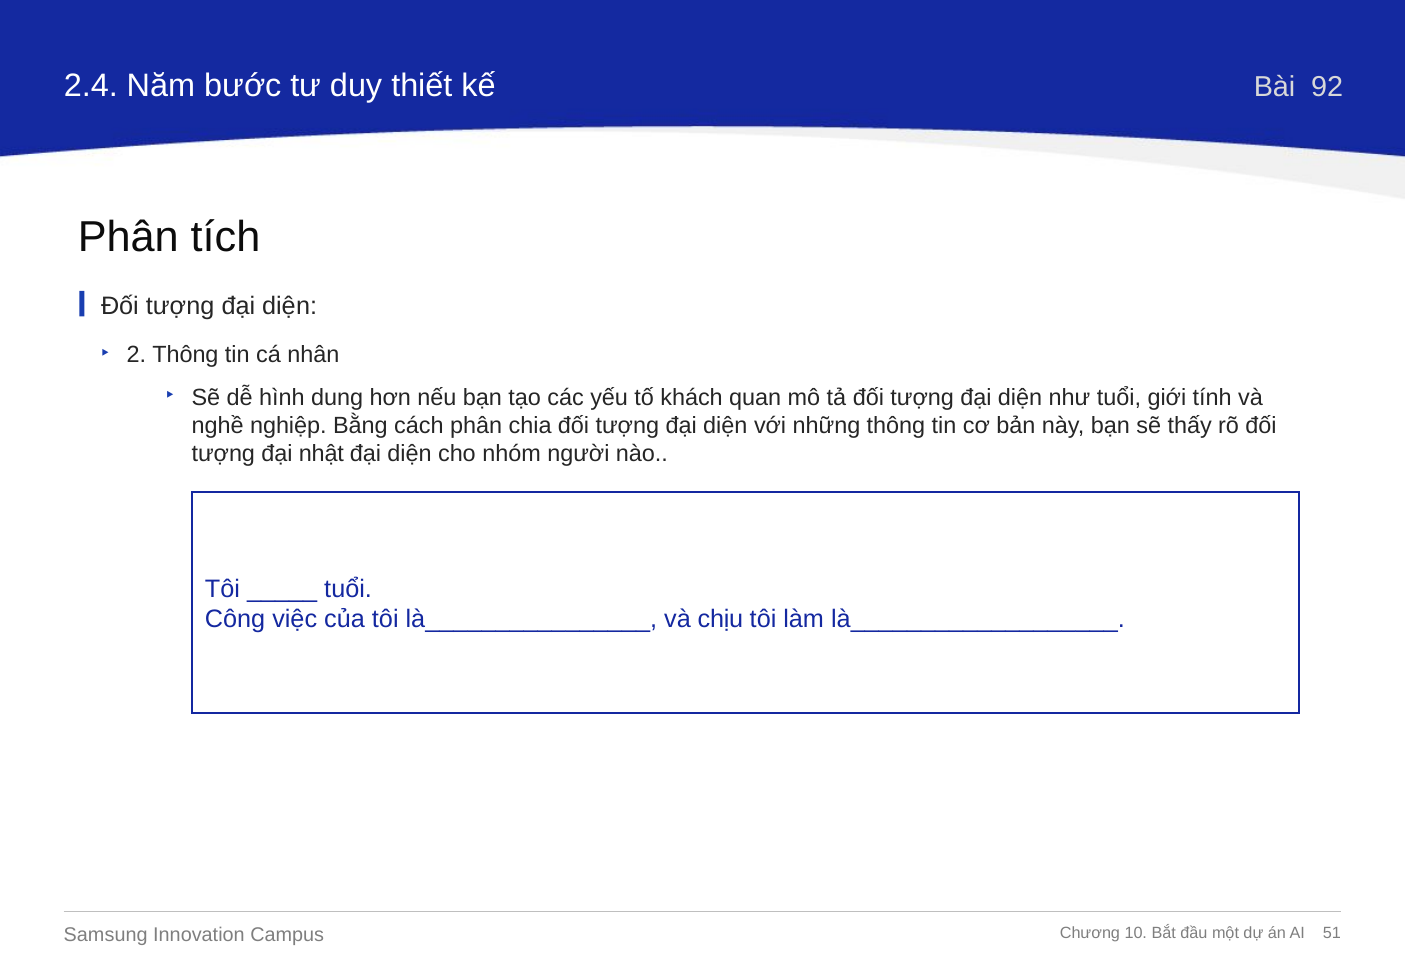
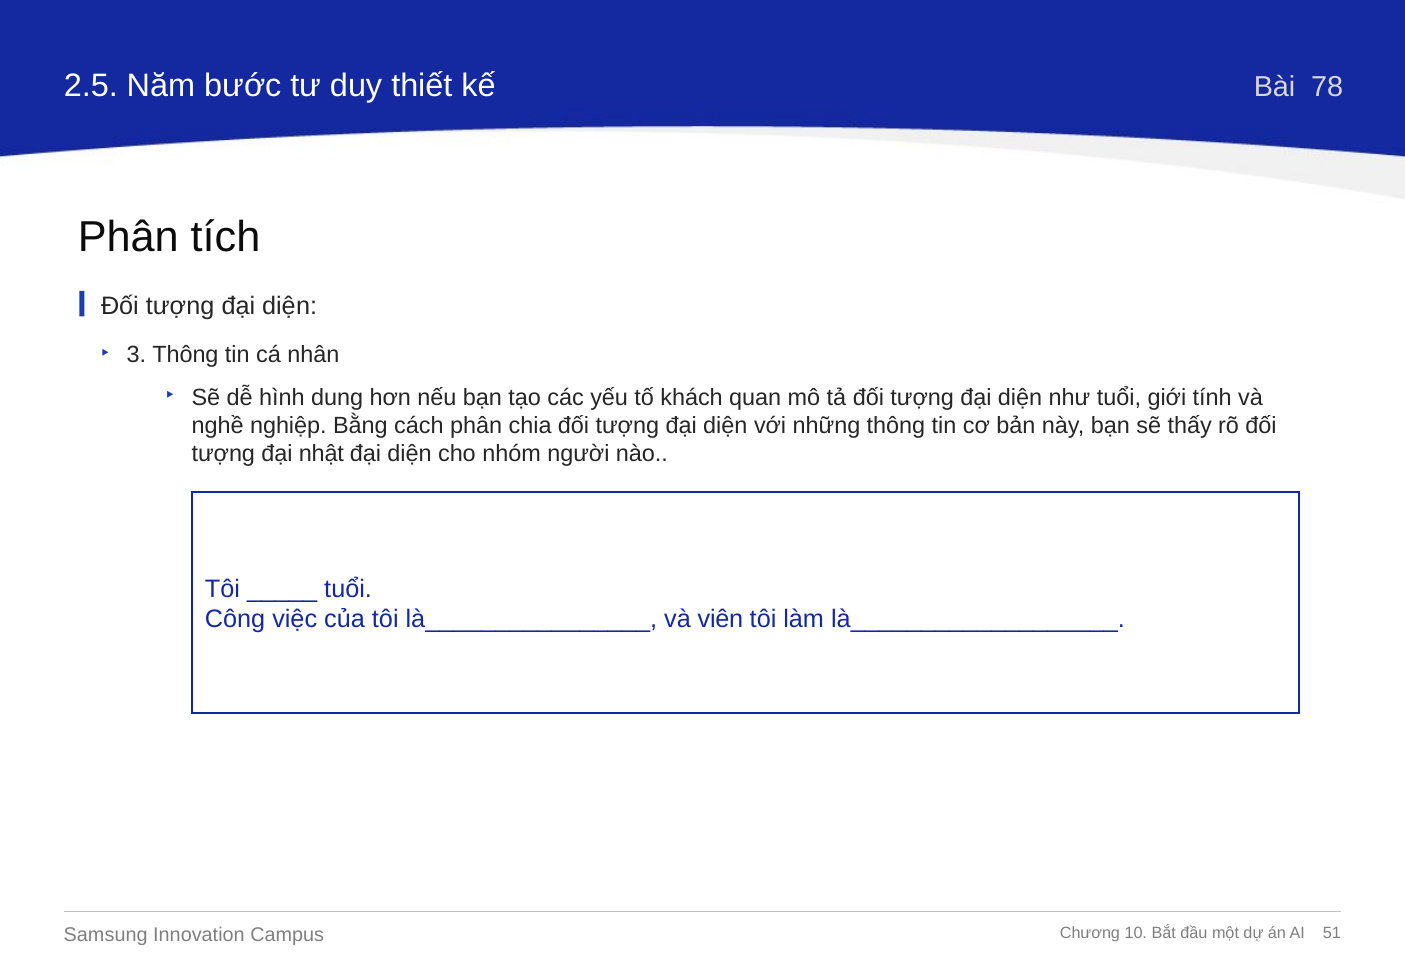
2.4: 2.4 -> 2.5
92: 92 -> 78
2: 2 -> 3
chịu: chịu -> viên
